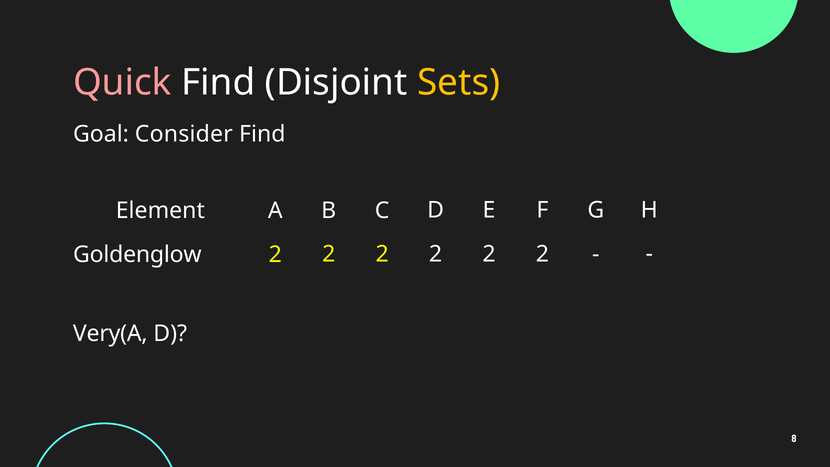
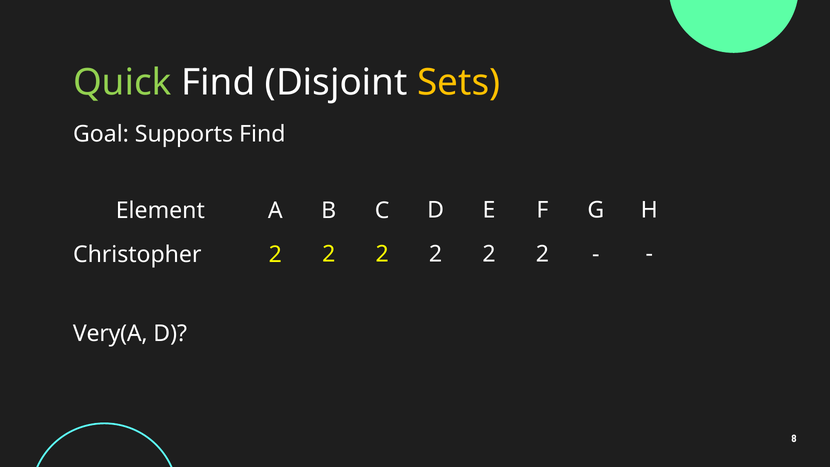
Quick colour: pink -> light green
Consider: Consider -> Supports
Goldenglow: Goldenglow -> Christopher
